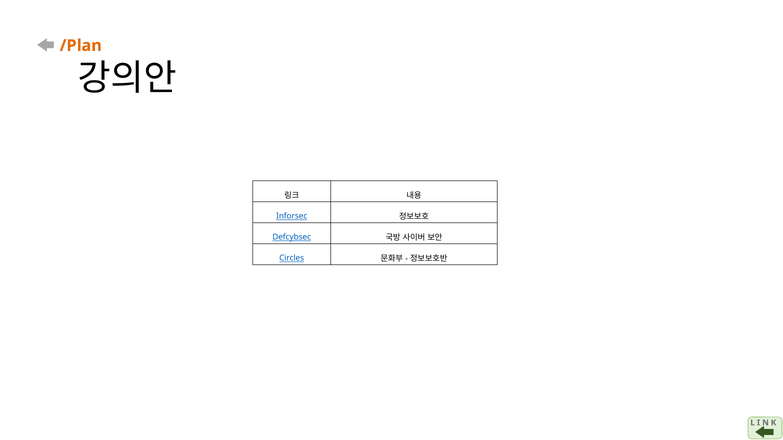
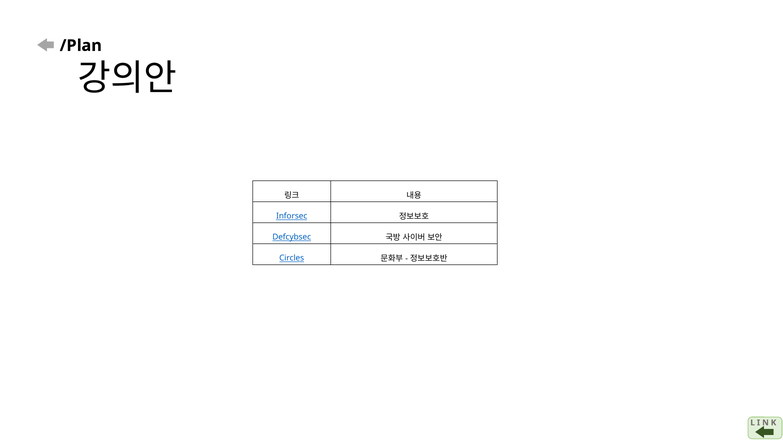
/Plan colour: orange -> black
